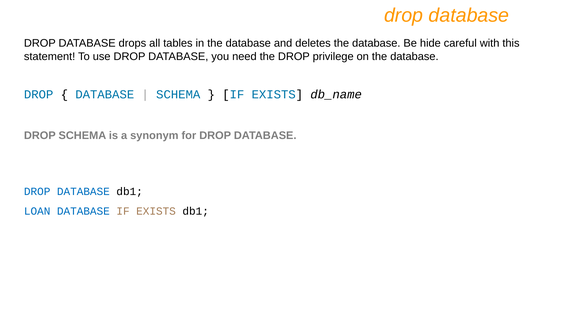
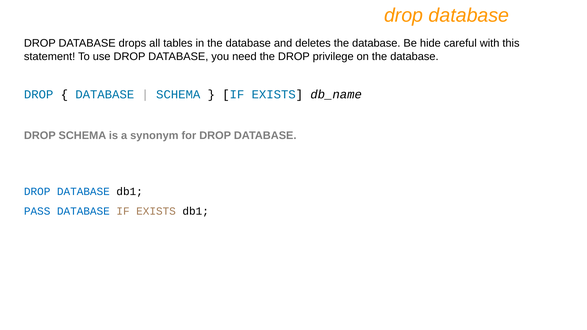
LOAN: LOAN -> PASS
